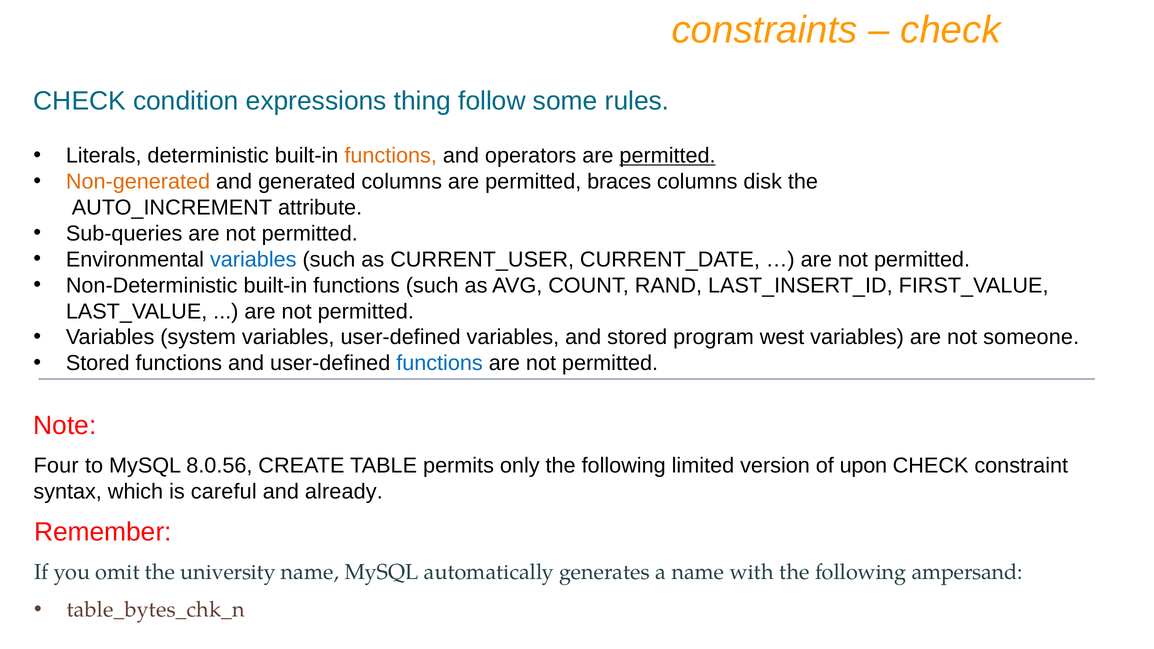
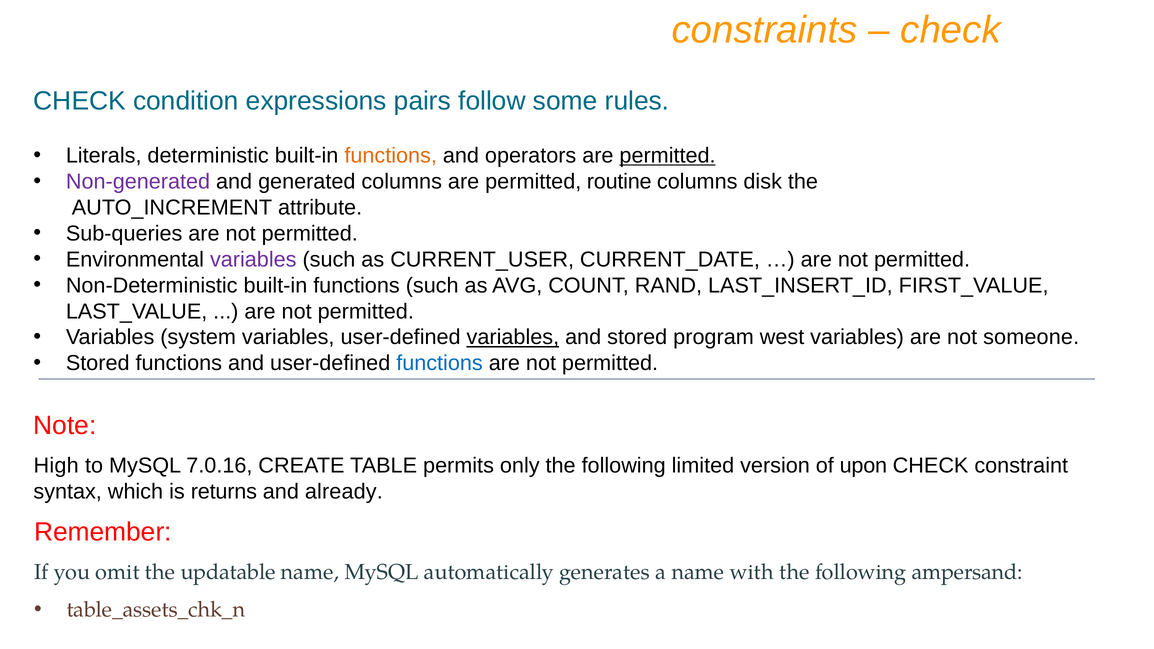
thing: thing -> pairs
Non-generated colour: orange -> purple
braces: braces -> routine
variables at (253, 259) colour: blue -> purple
variables at (513, 337) underline: none -> present
Four: Four -> High
8.0.56: 8.0.56 -> 7.0.16
careful: careful -> returns
university: university -> updatable
table_bytes_chk_n: table_bytes_chk_n -> table_assets_chk_n
